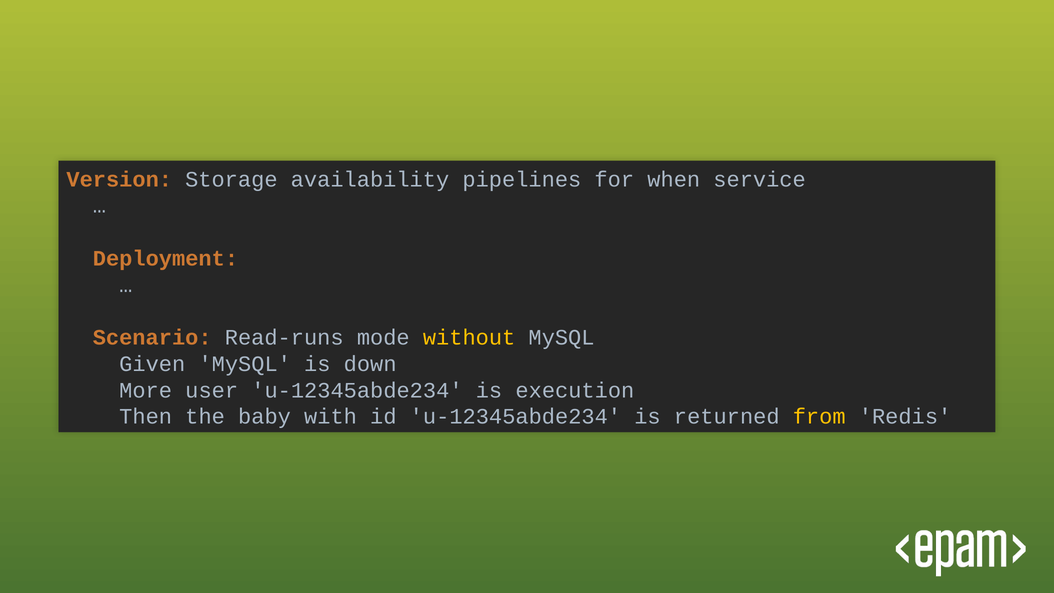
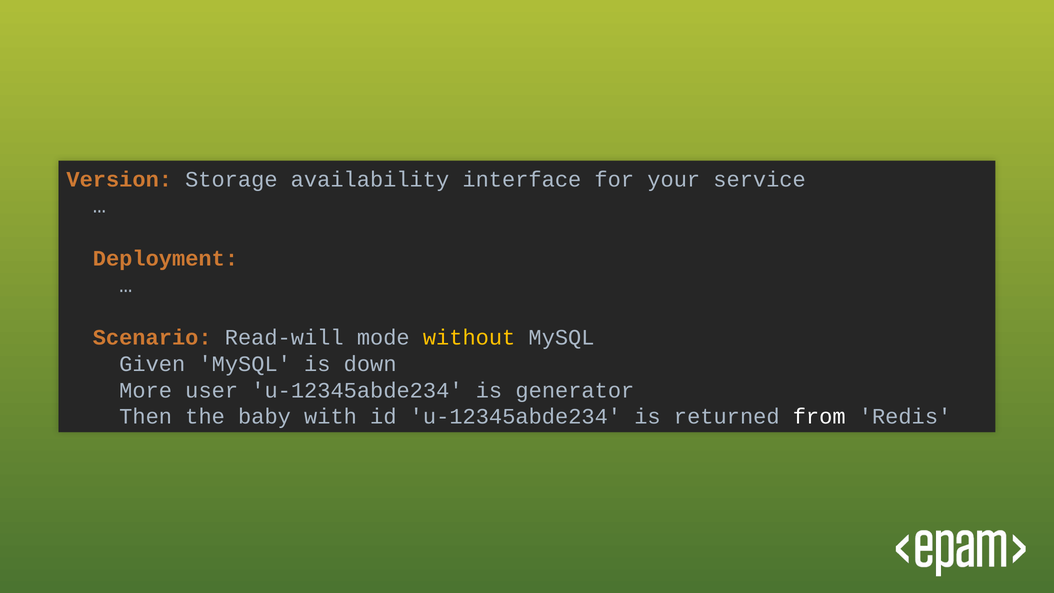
pipelines: pipelines -> interface
when: when -> your
Read-runs: Read-runs -> Read-will
execution: execution -> generator
from colour: yellow -> white
